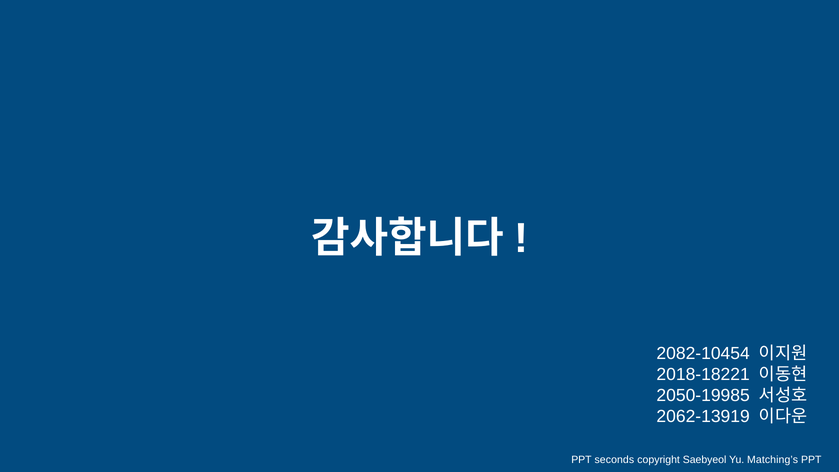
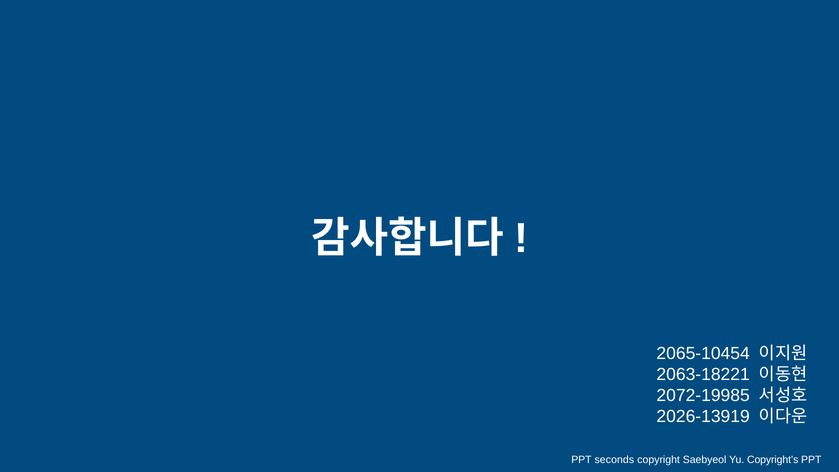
2082-10454: 2082-10454 -> 2065-10454
2018-18221: 2018-18221 -> 2063-18221
2050-19985: 2050-19985 -> 2072-19985
2062-13919: 2062-13919 -> 2026-13919
Matching’s: Matching’s -> Copyright’s
